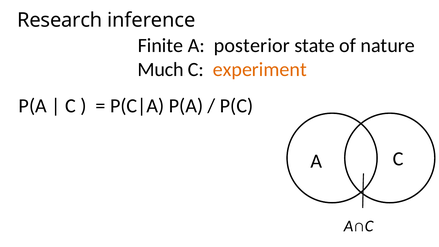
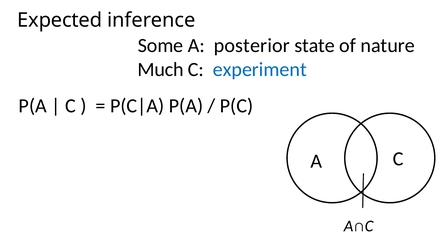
Research: Research -> Expected
Finite: Finite -> Some
experiment colour: orange -> blue
